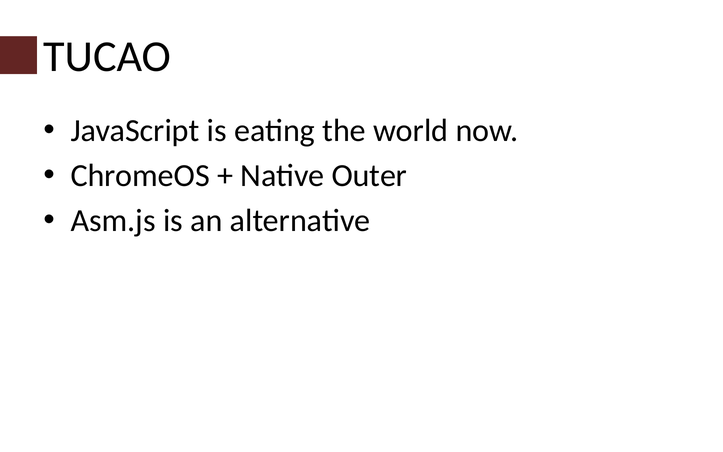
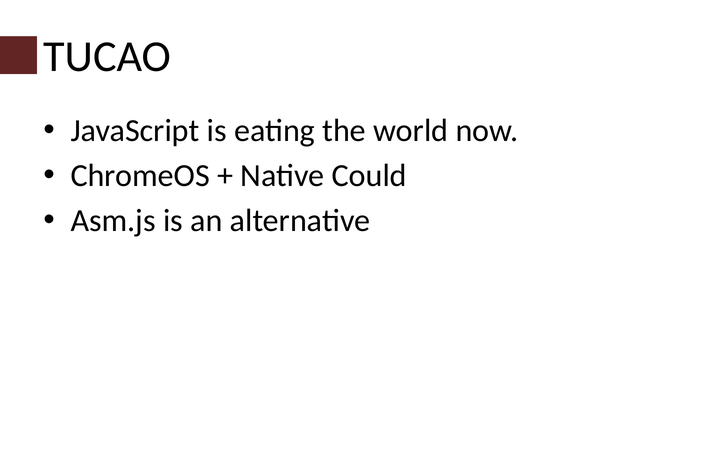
Outer: Outer -> Could
